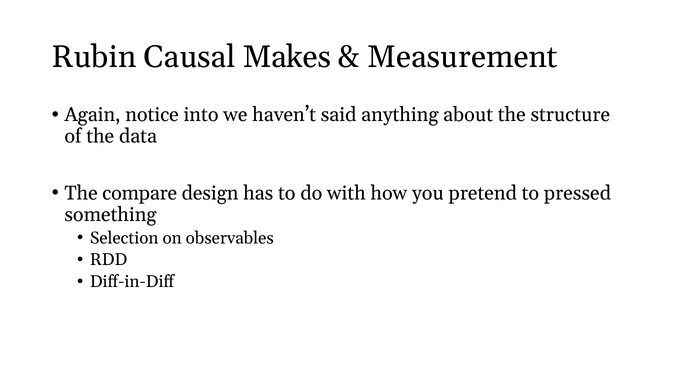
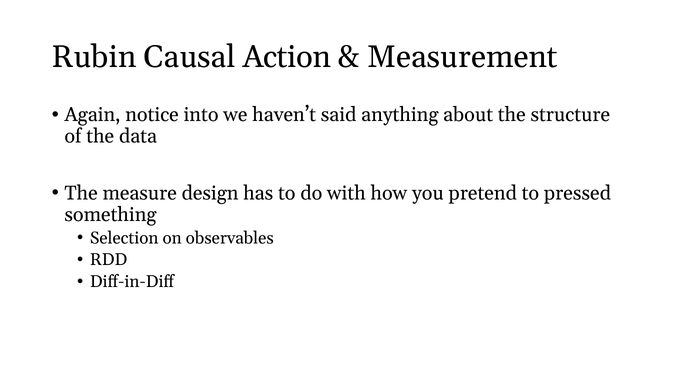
Makes: Makes -> Action
compare: compare -> measure
